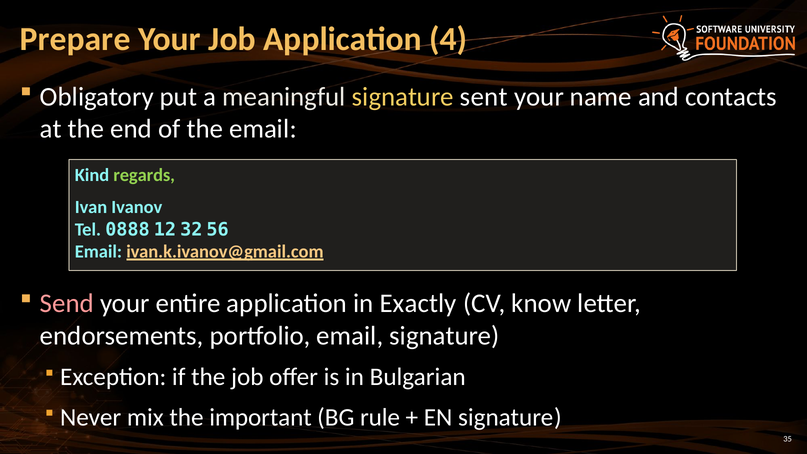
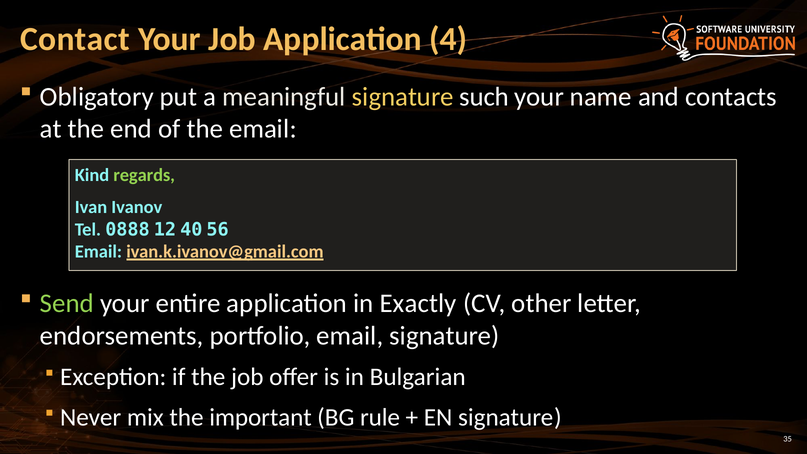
Prepare: Prepare -> Contact
sent: sent -> such
32: 32 -> 40
Send colour: pink -> light green
know: know -> other
